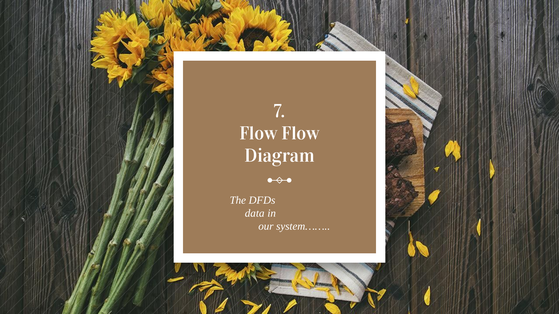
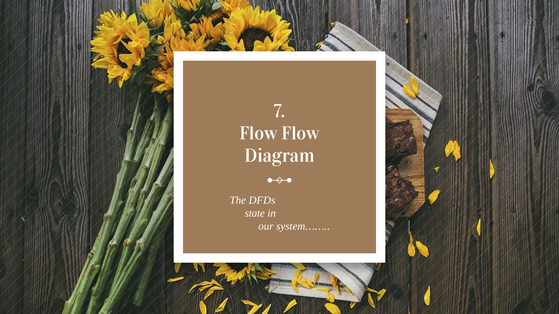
data: data -> state
